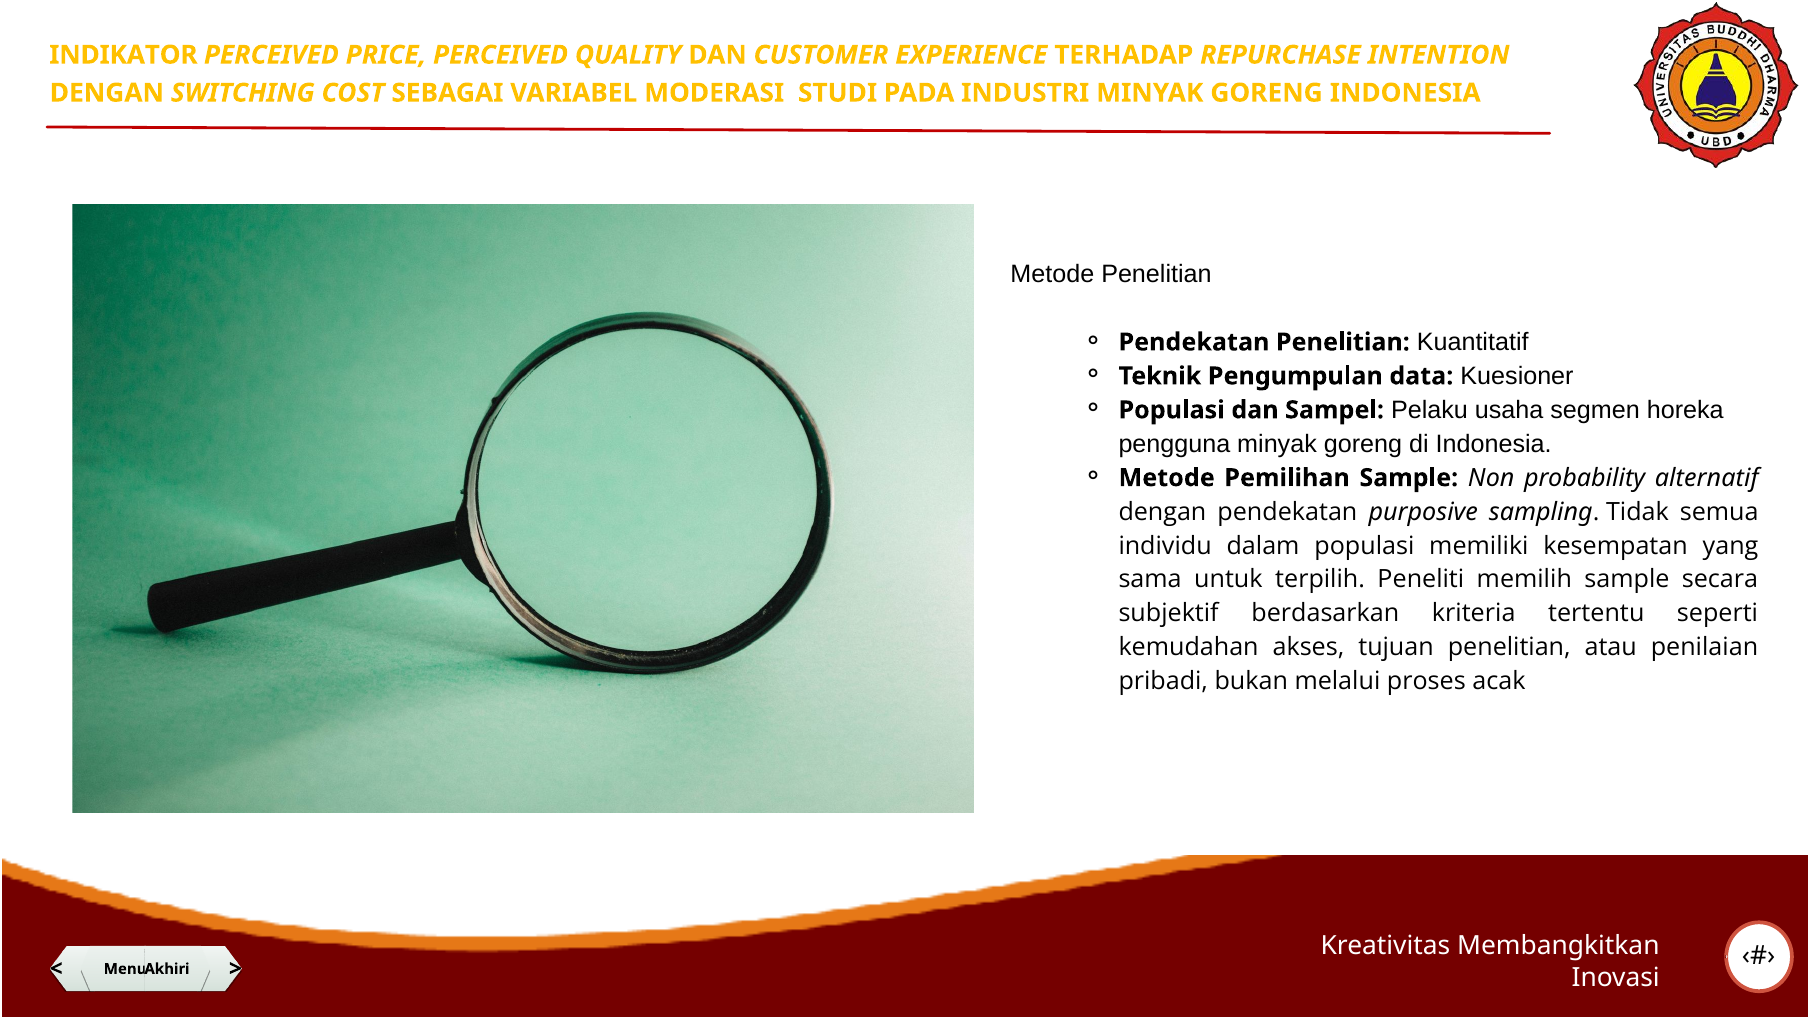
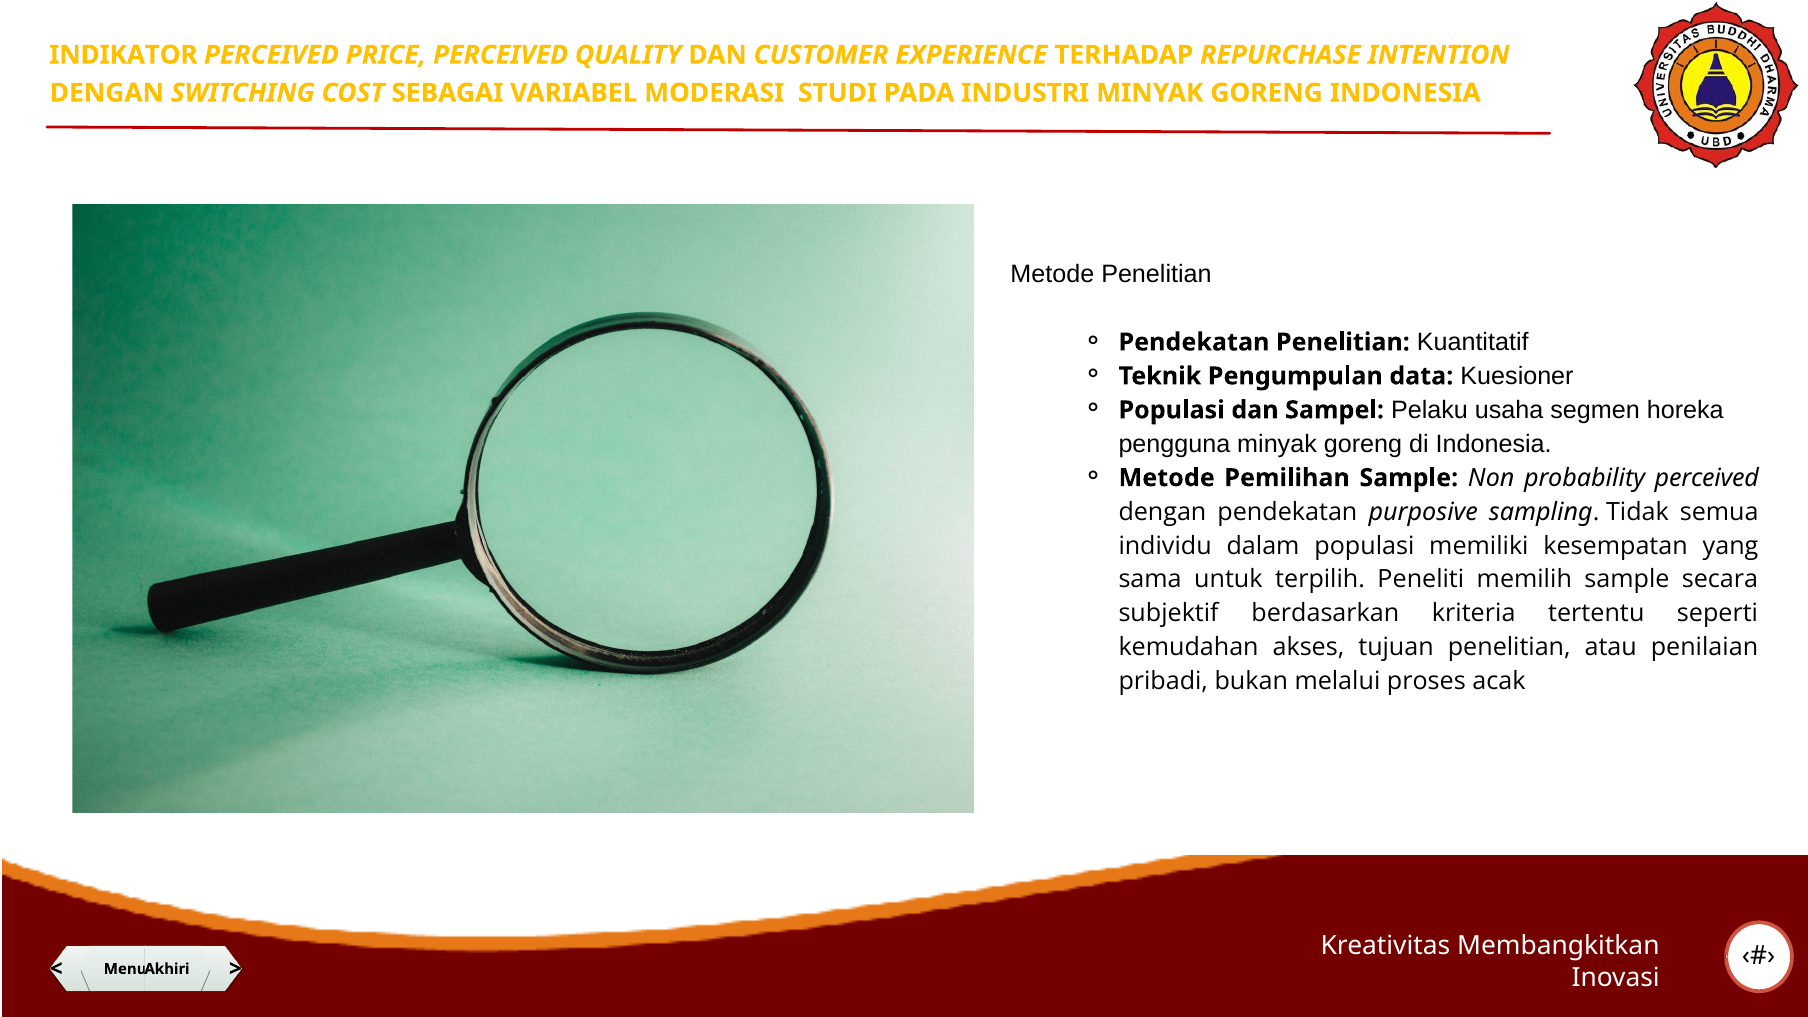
probability alternatif: alternatif -> perceived
